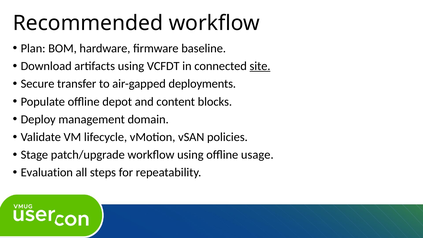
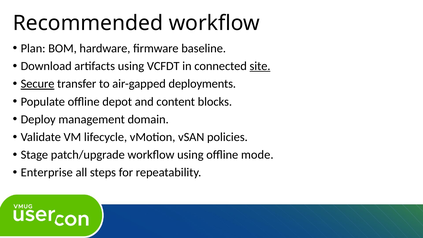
Secure underline: none -> present
usage: usage -> mode
Evaluation: Evaluation -> Enterprise
